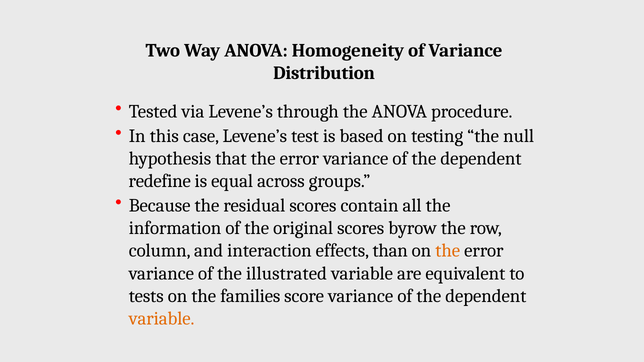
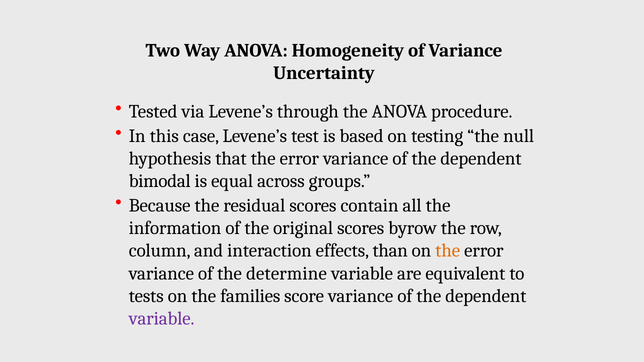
Distribution: Distribution -> Uncertainty
redefine: redefine -> bimodal
illustrated: illustrated -> determine
variable at (162, 319) colour: orange -> purple
